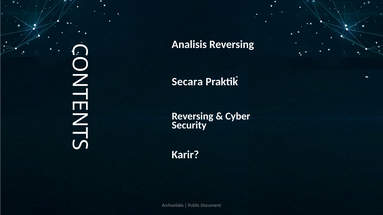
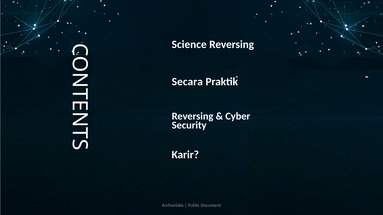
Analisis: Analisis -> Science
